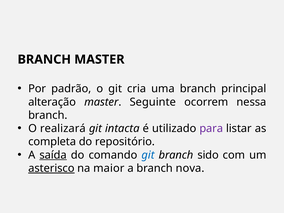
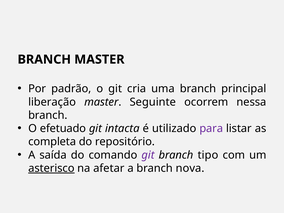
alteração: alteração -> liberação
realizará: realizará -> efetuado
saída underline: present -> none
git at (148, 155) colour: blue -> purple
sido: sido -> tipo
maior: maior -> afetar
